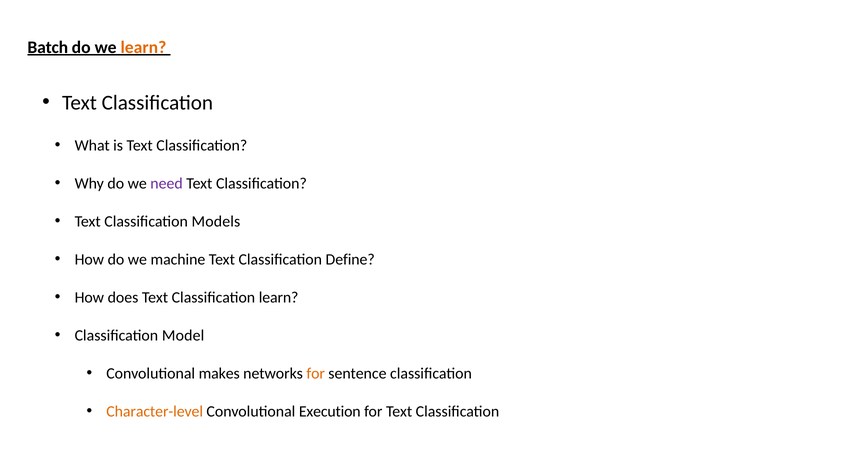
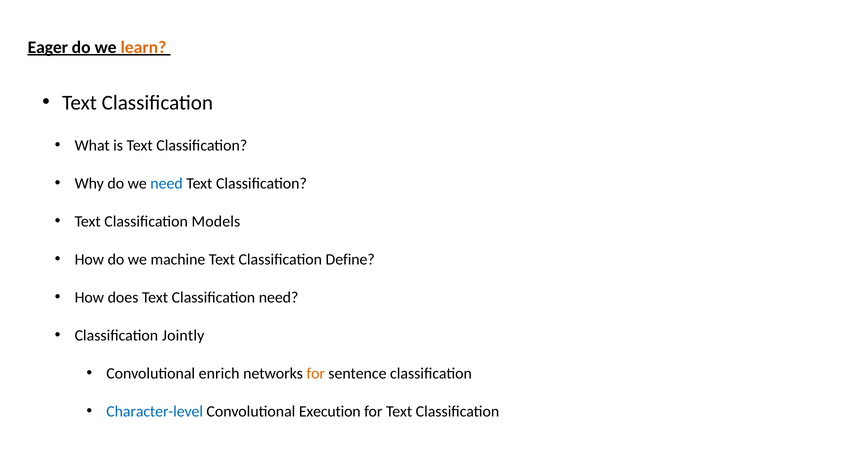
Batch: Batch -> Eager
need at (167, 184) colour: purple -> blue
Classification learn: learn -> need
Model: Model -> Jointly
makes: makes -> enrich
Character-level colour: orange -> blue
